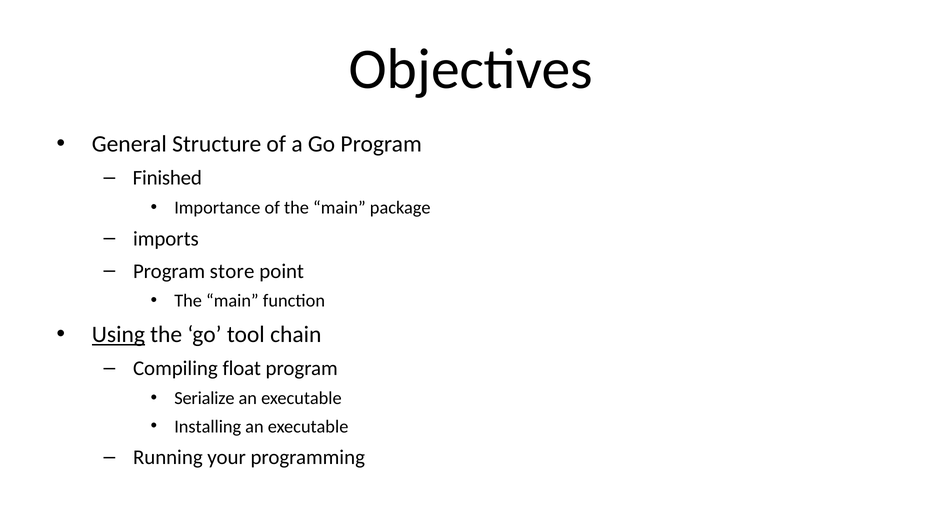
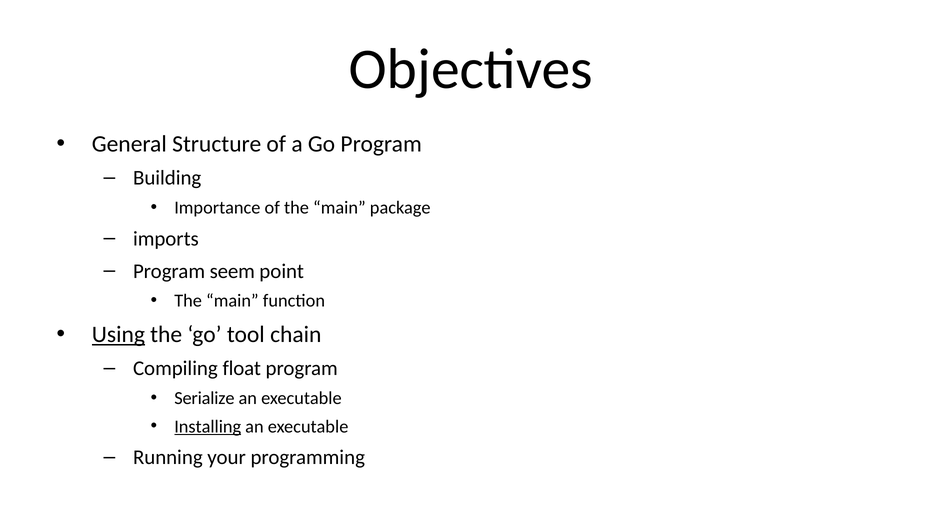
Finished: Finished -> Building
store: store -> seem
Installing underline: none -> present
